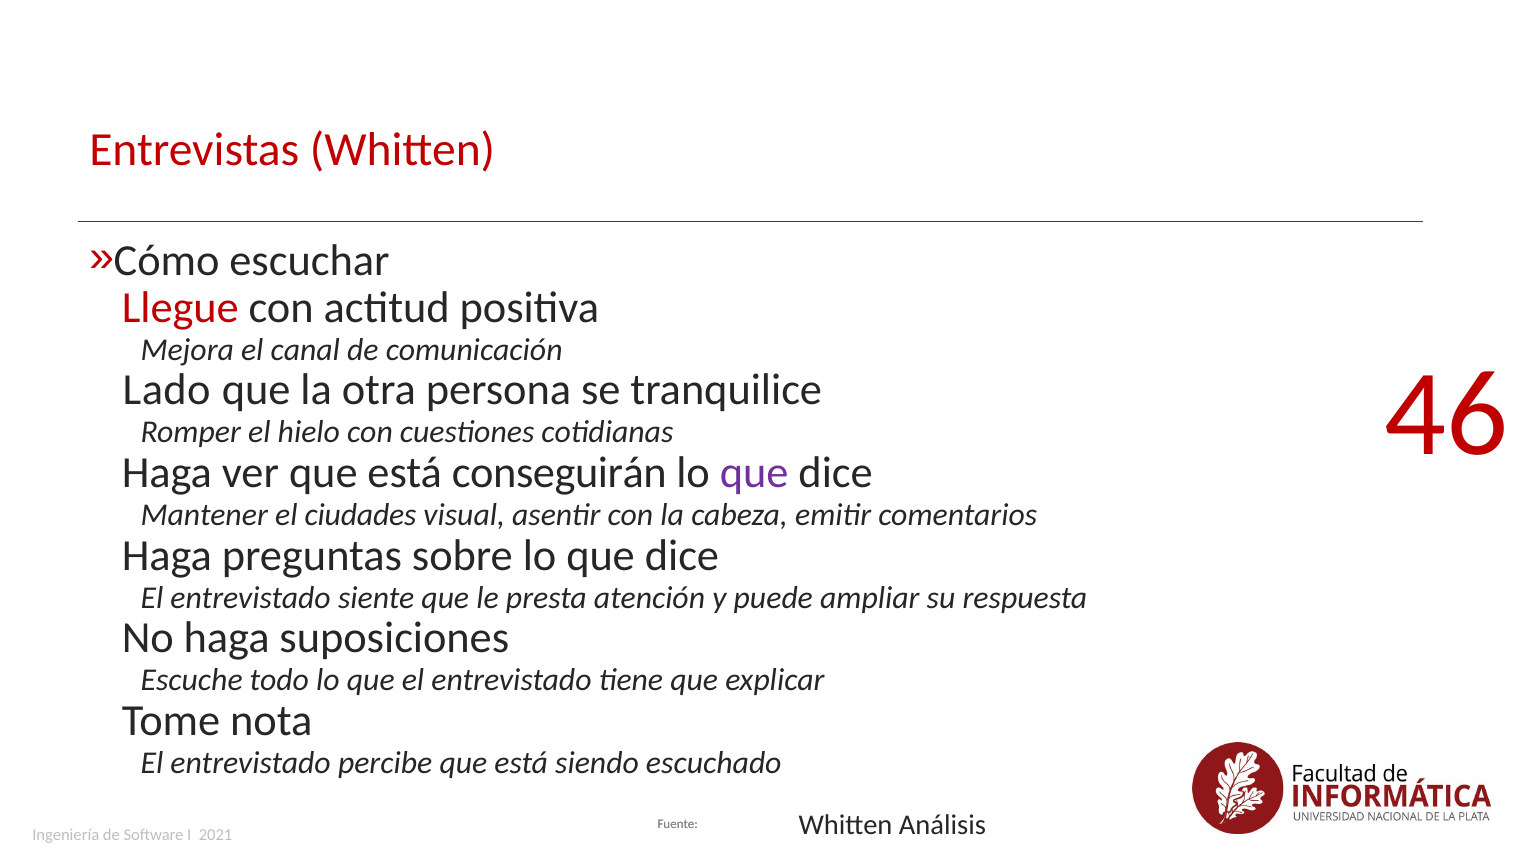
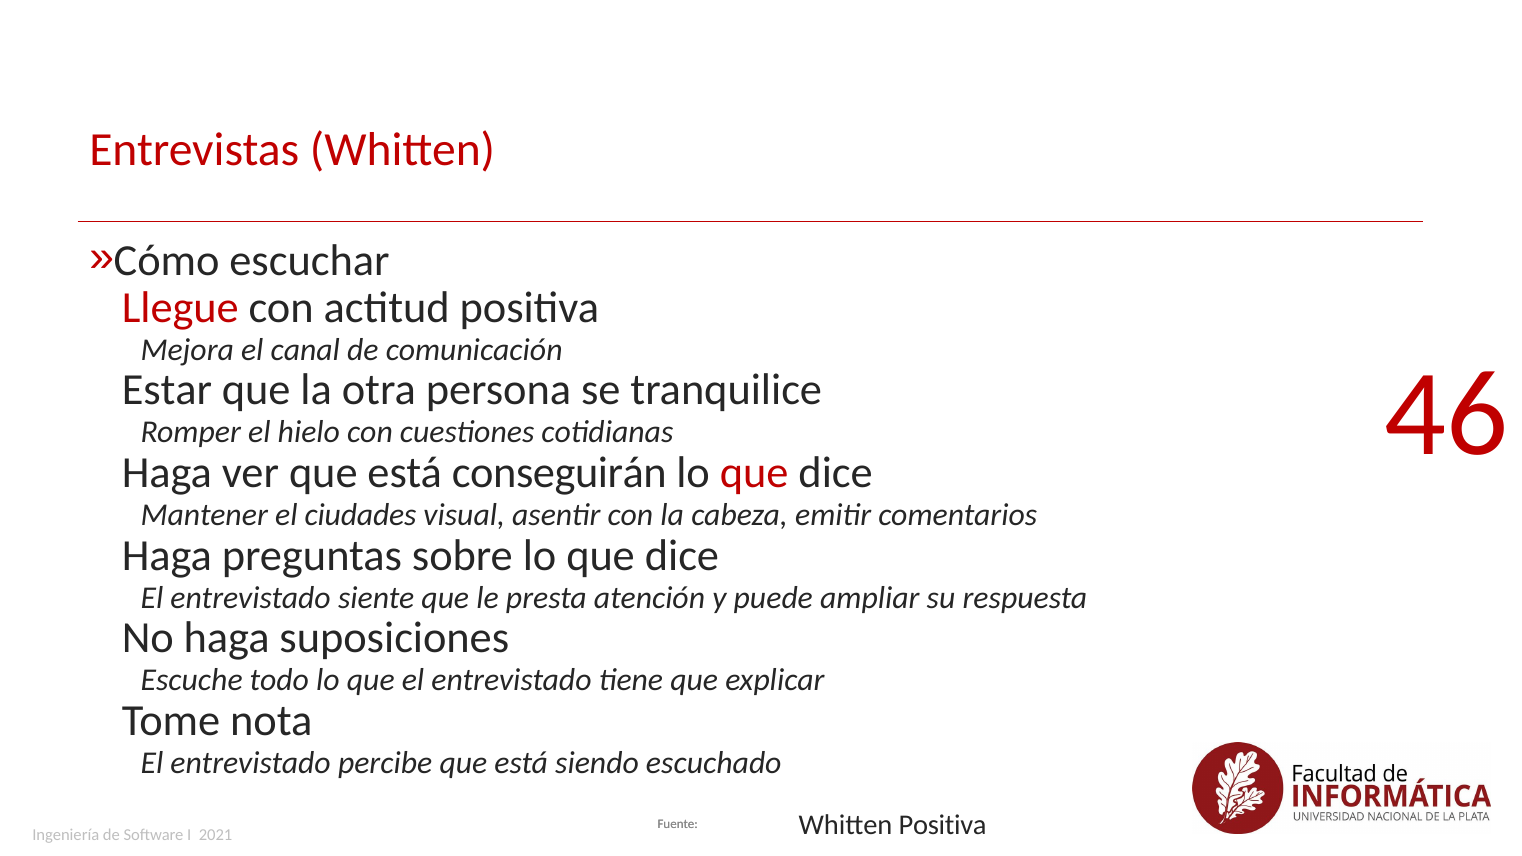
Lado: Lado -> Estar
que at (754, 473) colour: purple -> red
Whitten Análisis: Análisis -> Positiva
